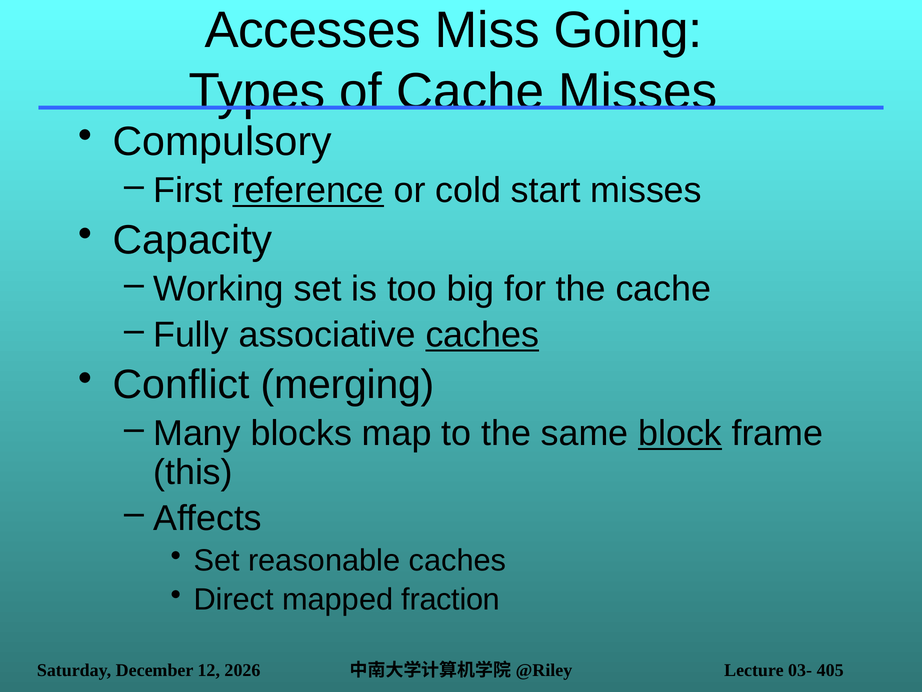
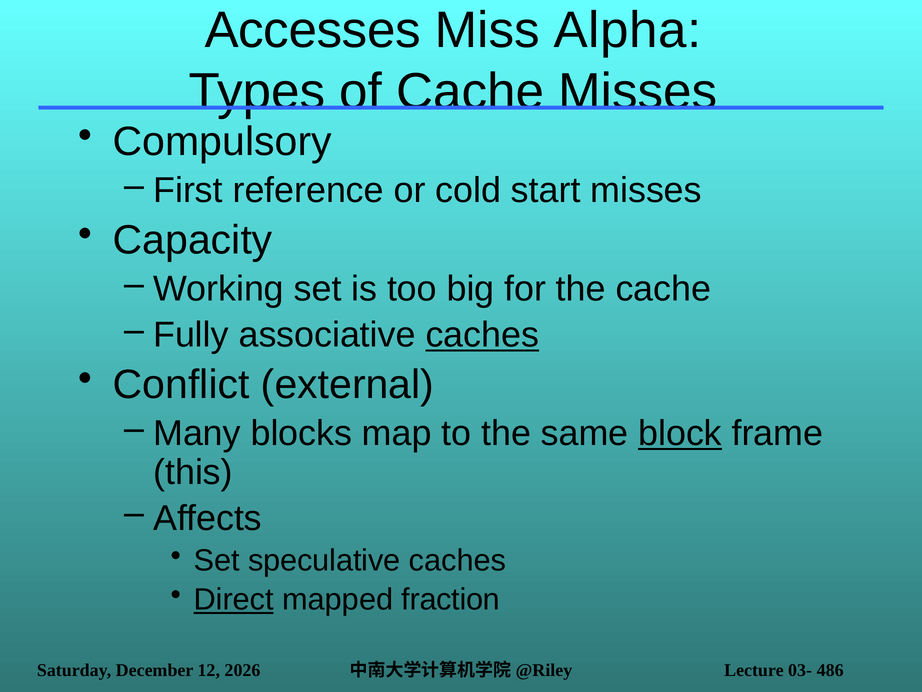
Going: Going -> Alpha
reference underline: present -> none
merging: merging -> external
reasonable: reasonable -> speculative
Direct underline: none -> present
405: 405 -> 486
